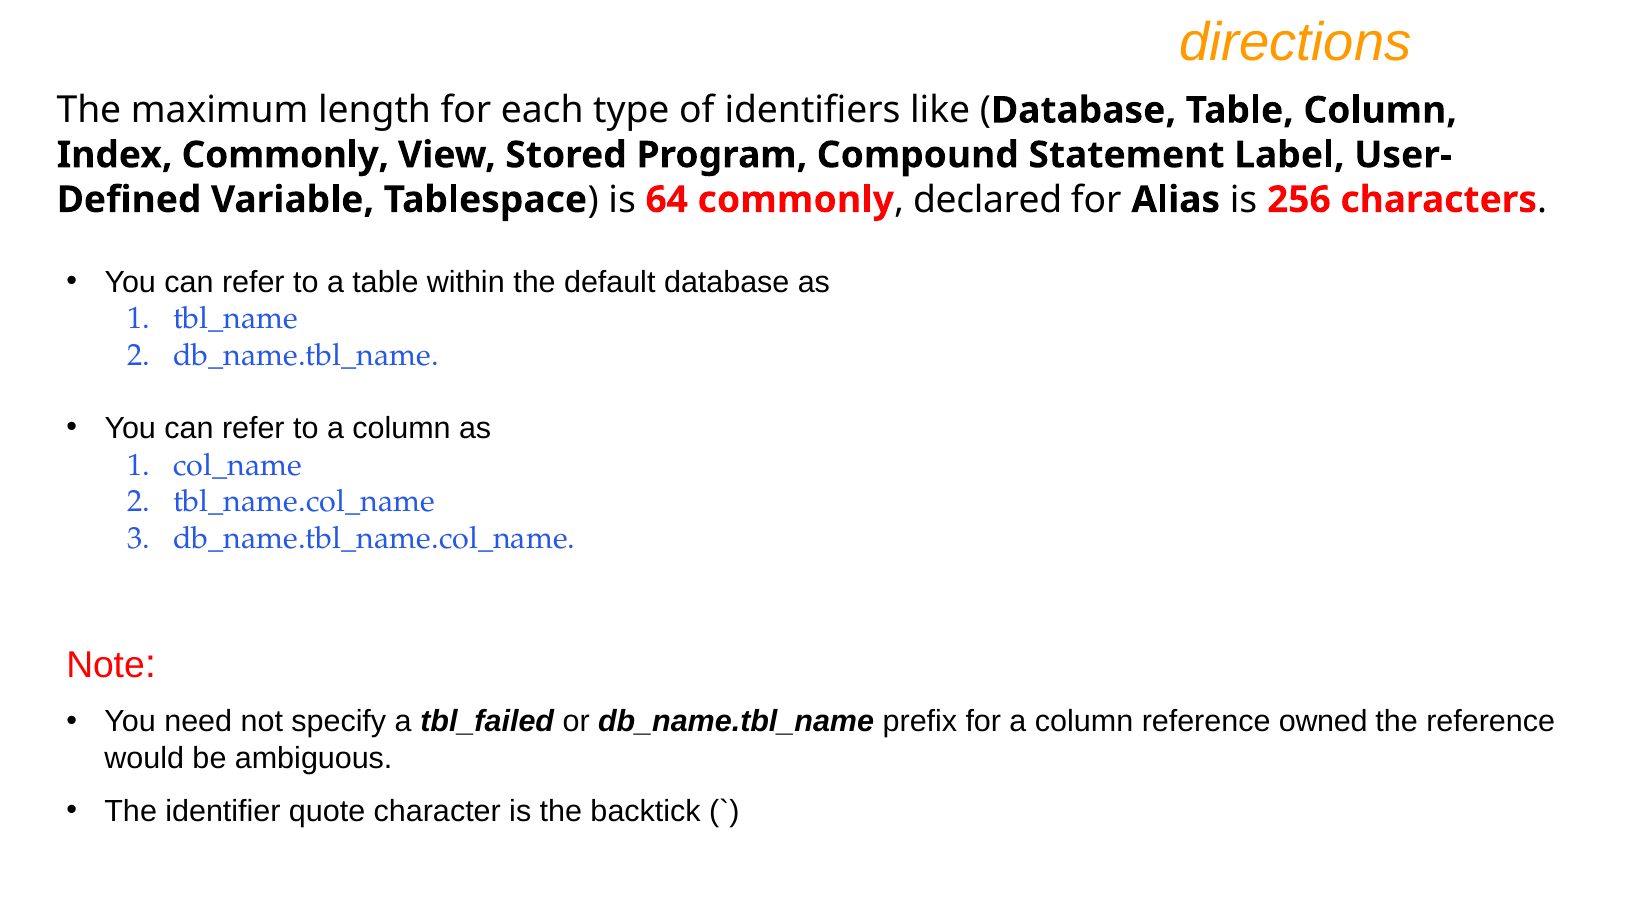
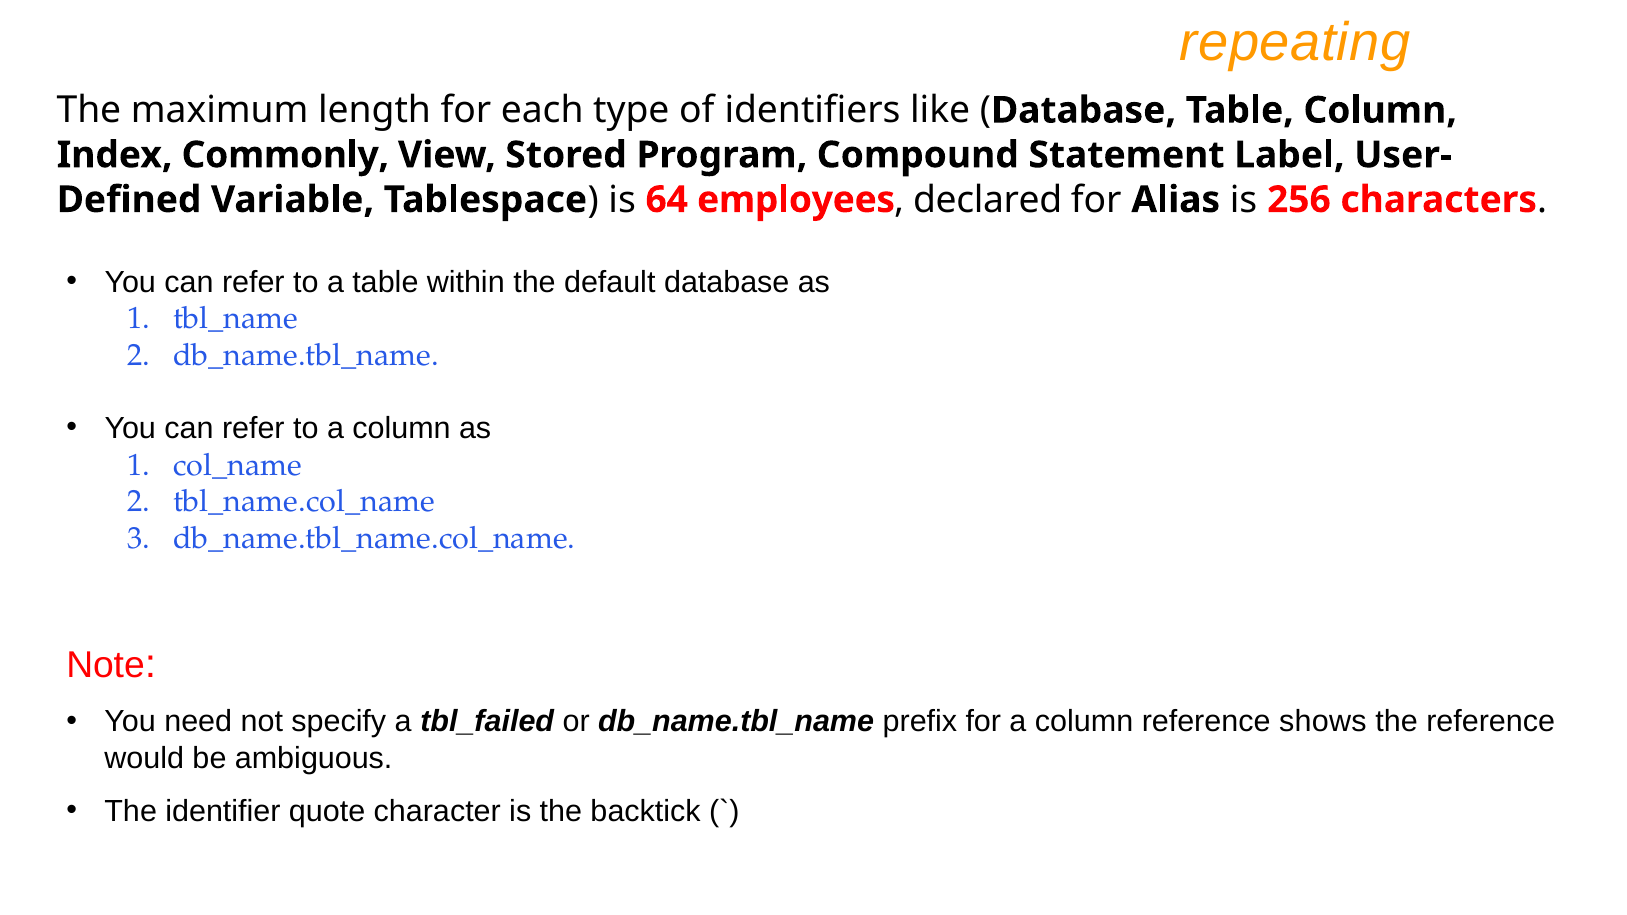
directions: directions -> repeating
64 commonly: commonly -> employees
owned: owned -> shows
